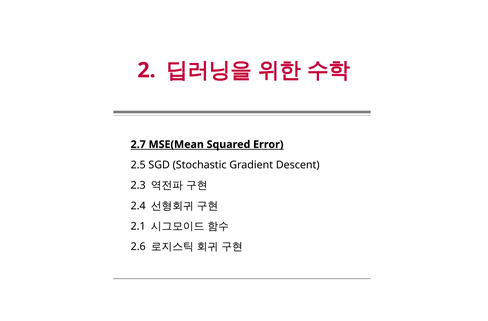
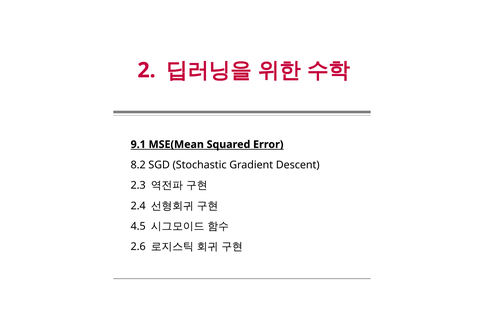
2.7: 2.7 -> 9.1
2.5: 2.5 -> 8.2
2.1: 2.1 -> 4.5
